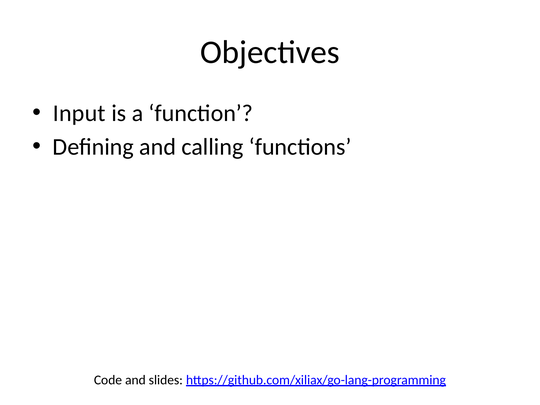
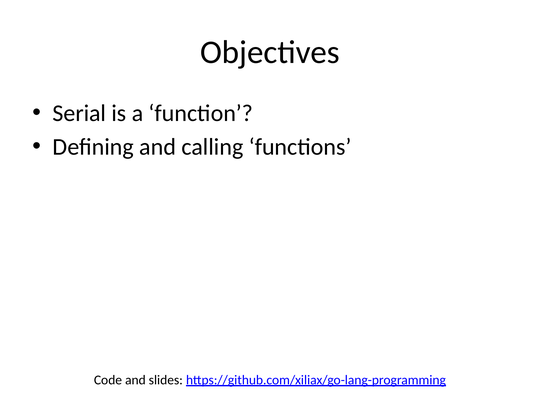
Input: Input -> Serial
